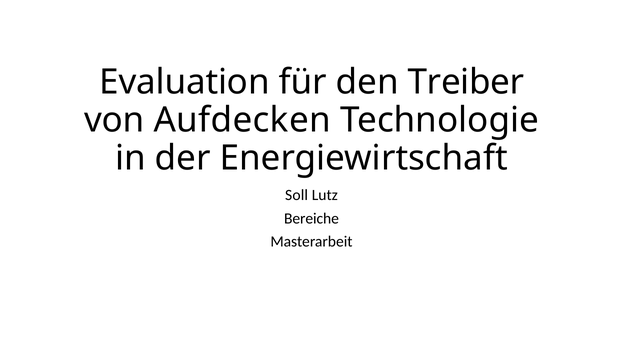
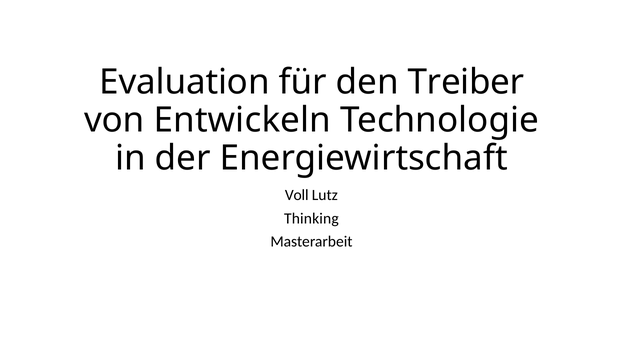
Aufdecken: Aufdecken -> Entwickeln
Soll: Soll -> Voll
Bereiche: Bereiche -> Thinking
